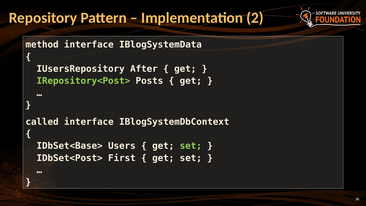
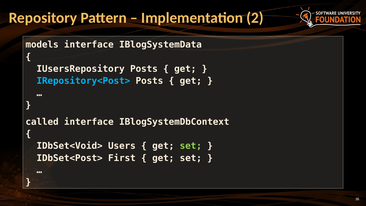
method: method -> models
IUsersRepository After: After -> Posts
IRepository<Post> colour: light green -> light blue
IDbSet<Base>: IDbSet<Base> -> IDbSet<Void>
